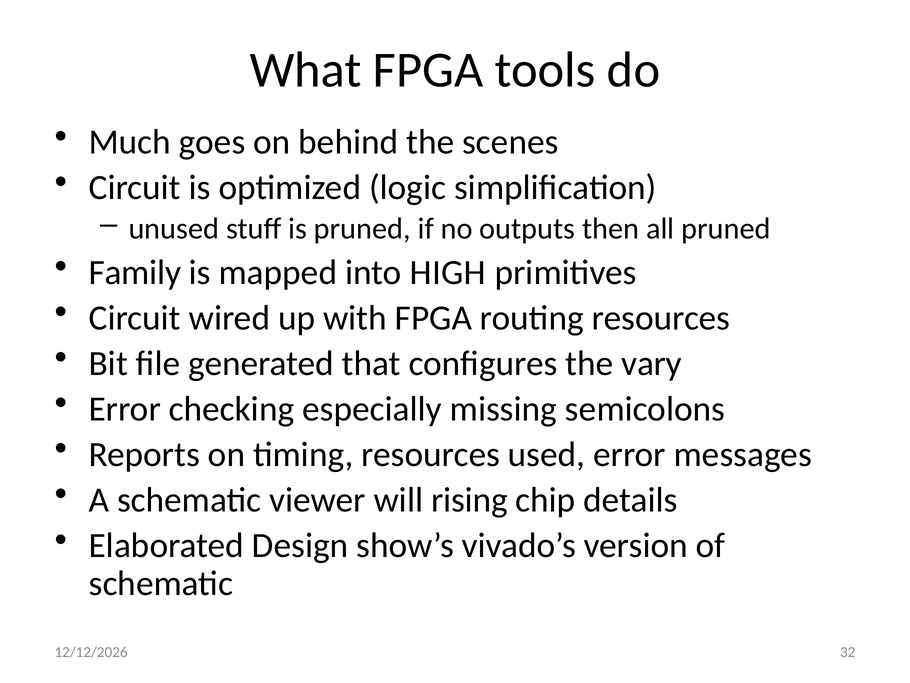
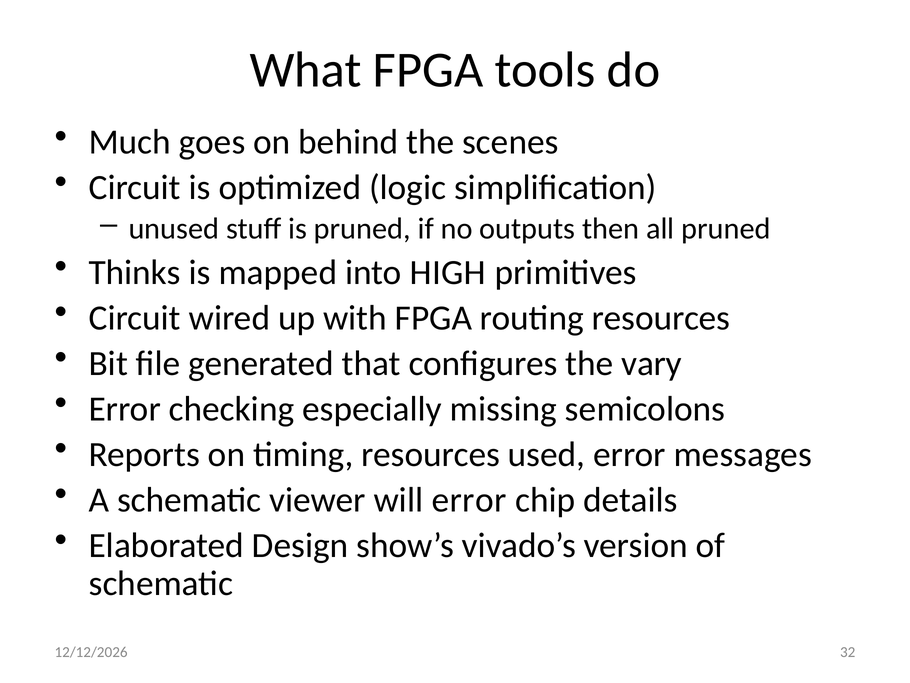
Family: Family -> Thinks
will rising: rising -> error
